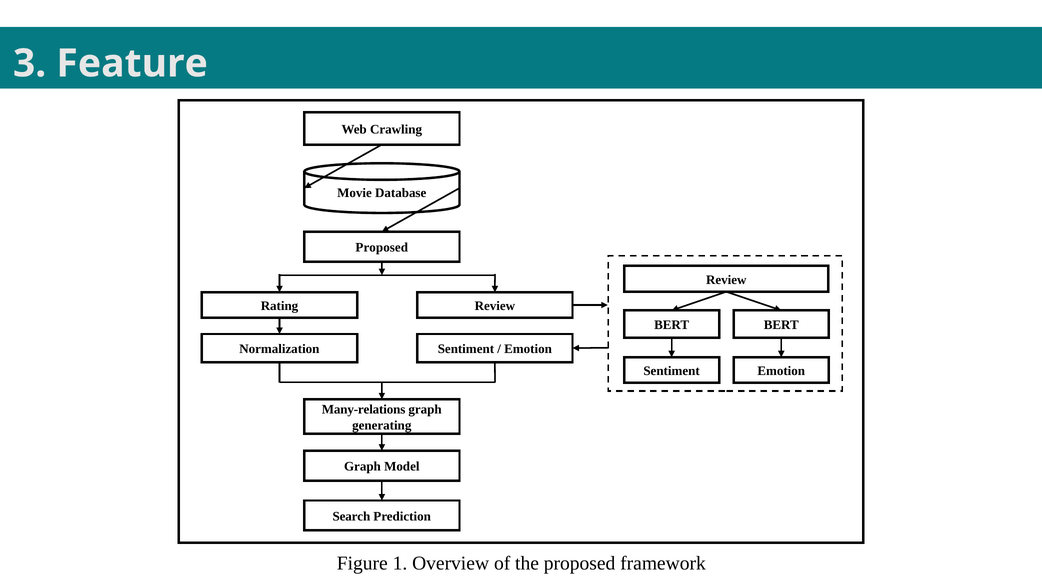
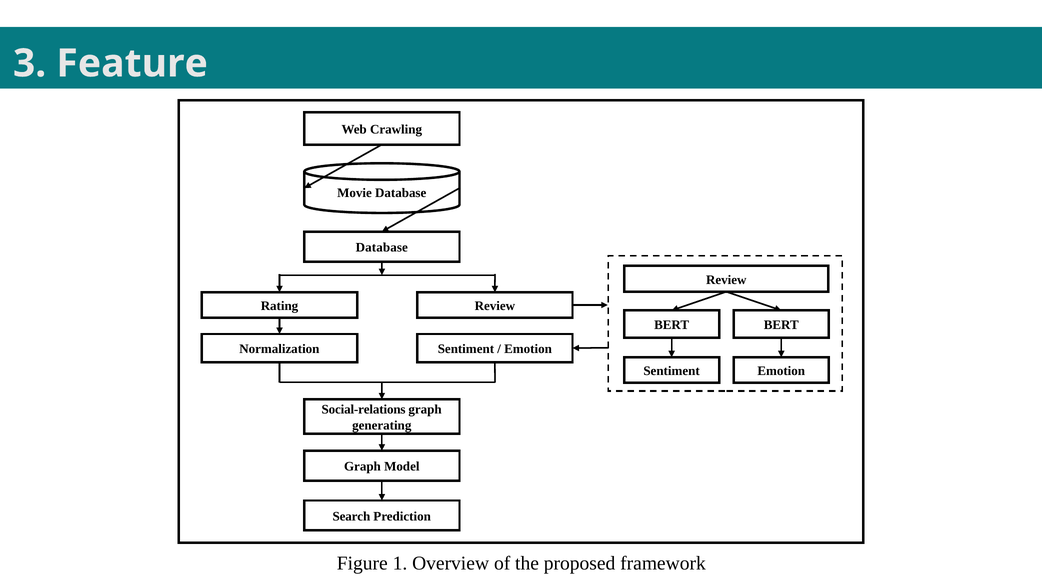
Proposed at (382, 248): Proposed -> Database
Many-relations: Many-relations -> Social-relations
